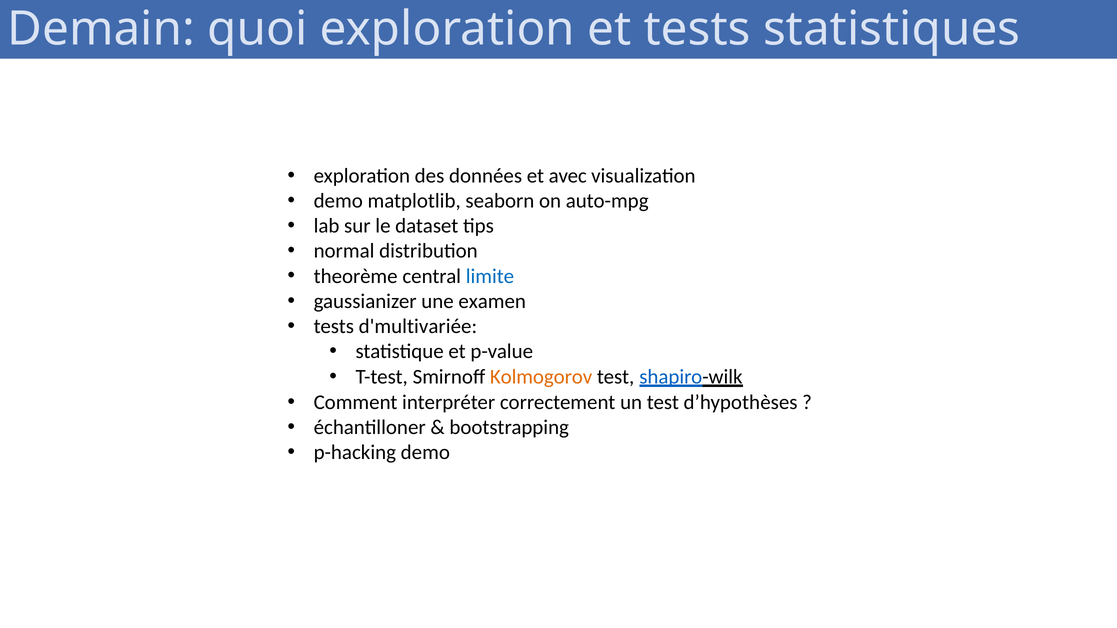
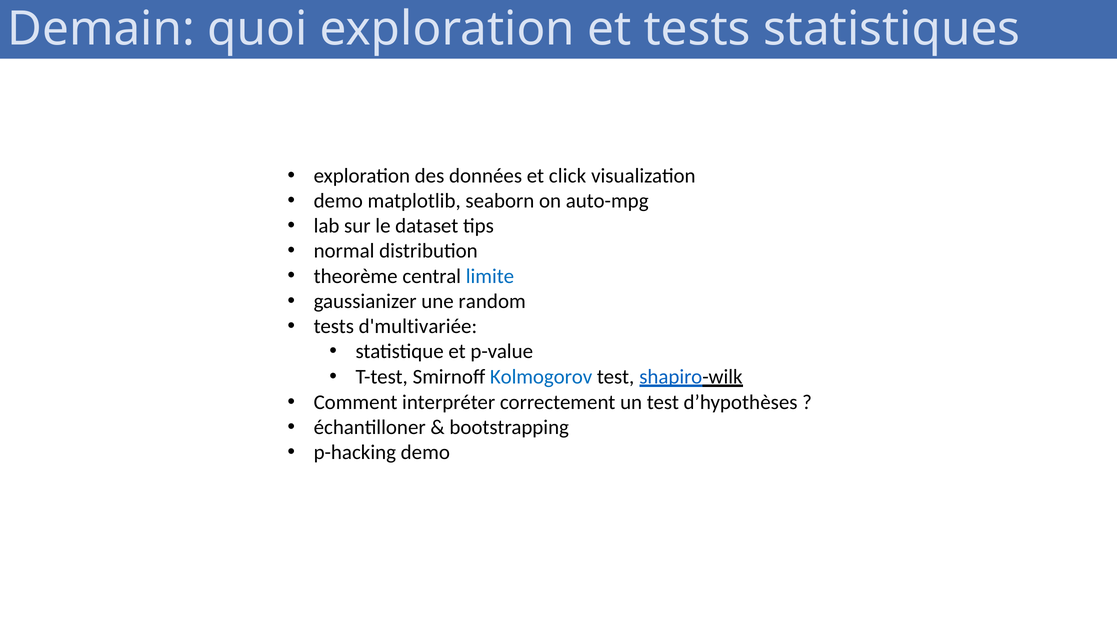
avec: avec -> click
examen: examen -> random
Kolmogorov colour: orange -> blue
